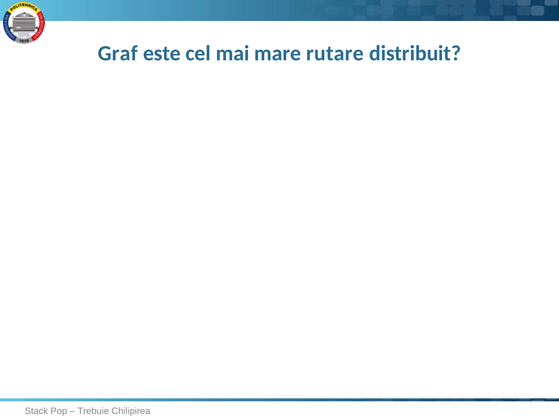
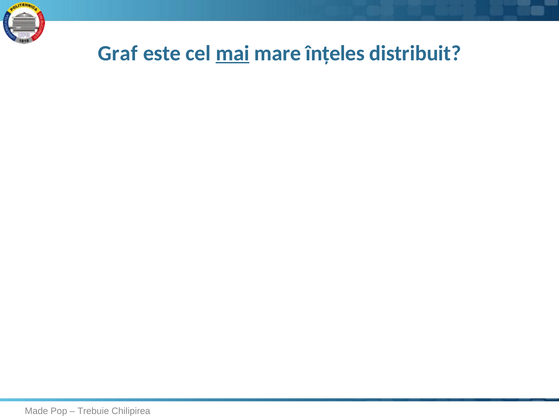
mai underline: none -> present
rutare: rutare -> înțeles
Stack: Stack -> Made
